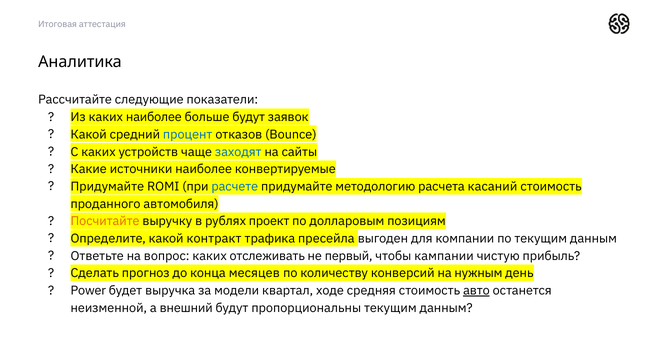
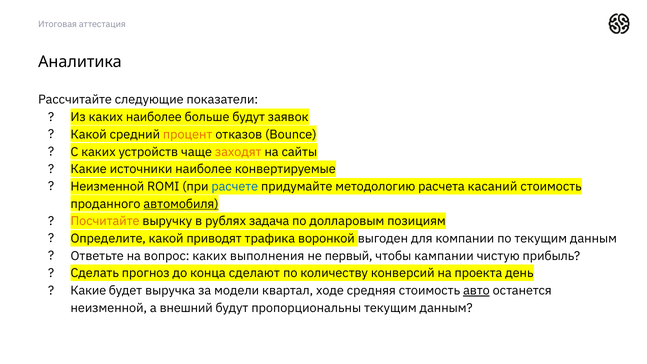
процент colour: blue -> orange
заходят colour: blue -> orange
Придумайте at (107, 187): Придумайте -> Неизменной
автомобиля underline: none -> present
проект: проект -> задача
контракт: контракт -> приводят
пресейла: пресейла -> воронкой
отслеживать: отслеживать -> выполнения
месяцев: месяцев -> сделают
нужным: нужным -> проекта
Power at (88, 291): Power -> Какие
